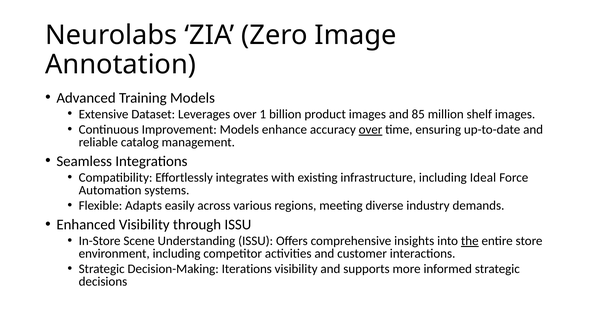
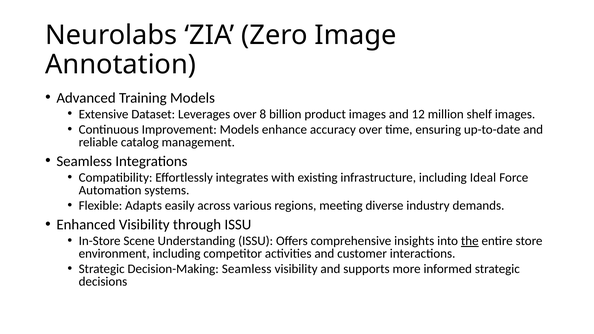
1: 1 -> 8
85: 85 -> 12
over at (371, 130) underline: present -> none
Decision-Making Iterations: Iterations -> Seamless
